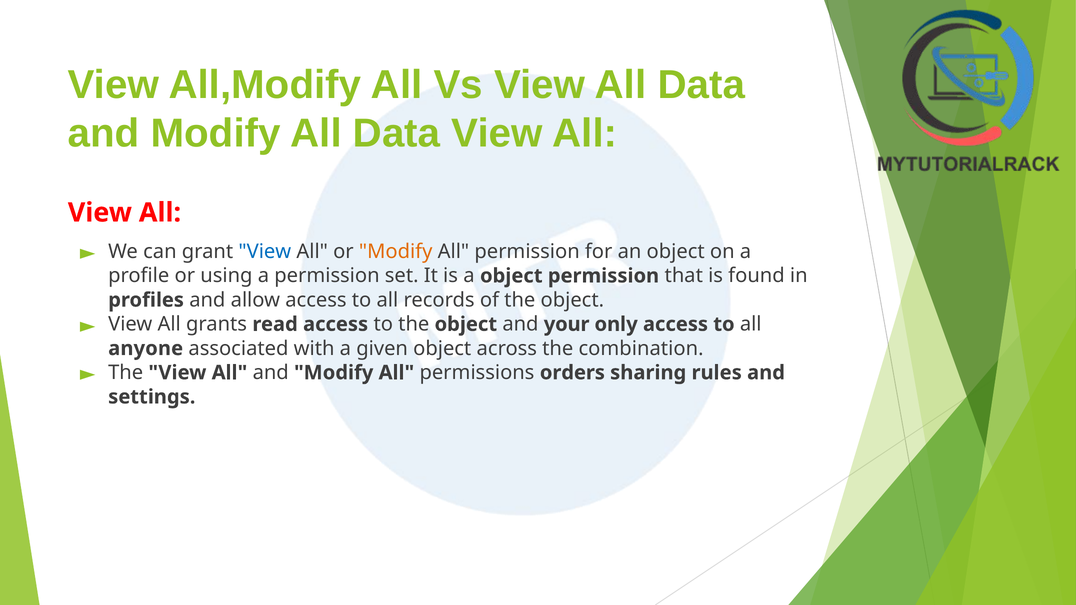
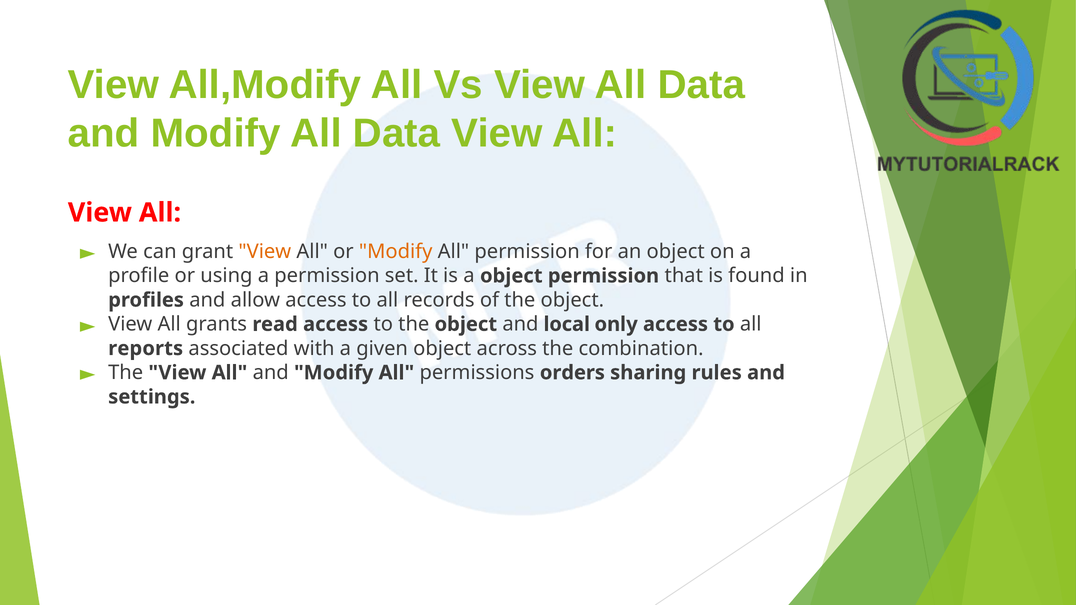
View at (265, 252) colour: blue -> orange
your: your -> local
anyone: anyone -> reports
